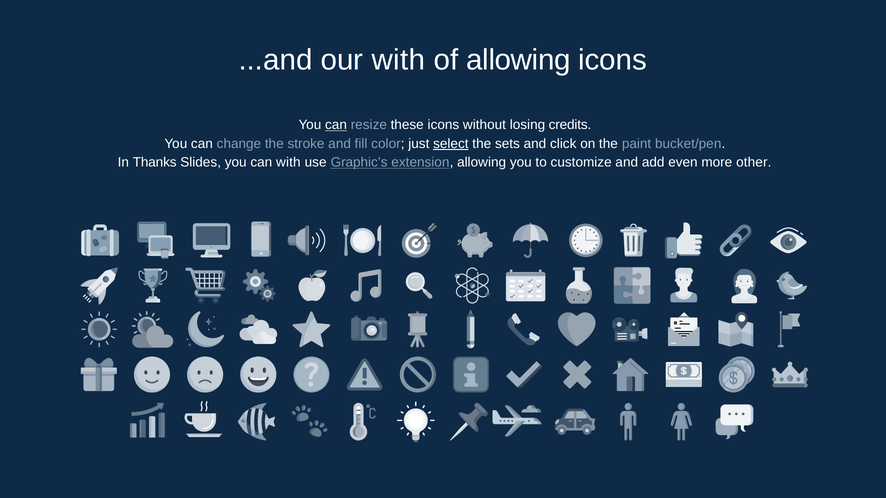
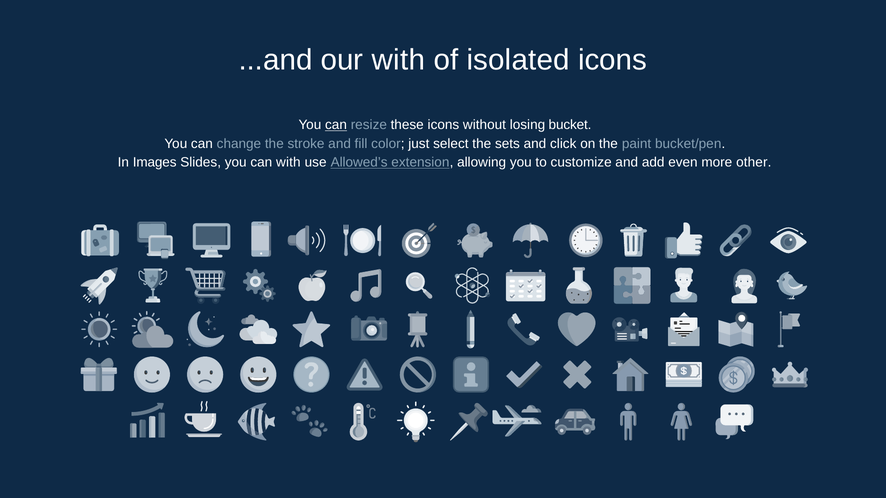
of allowing: allowing -> isolated
credits: credits -> bucket
select underline: present -> none
Thanks: Thanks -> Images
Graphic’s: Graphic’s -> Allowed’s
